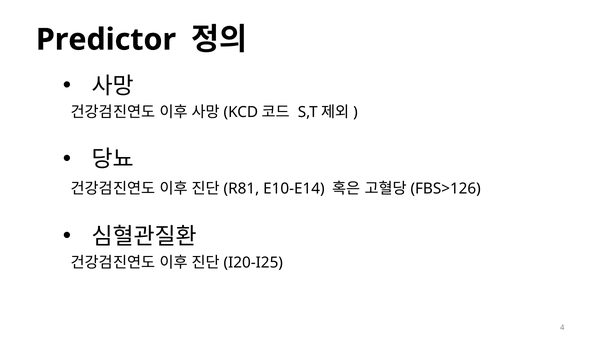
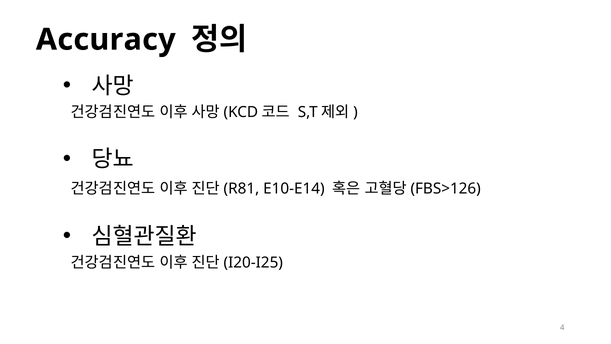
Predictor: Predictor -> Accuracy
